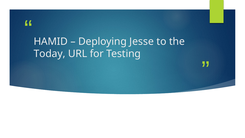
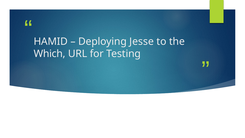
Today: Today -> Which
